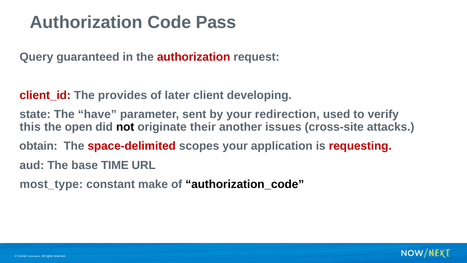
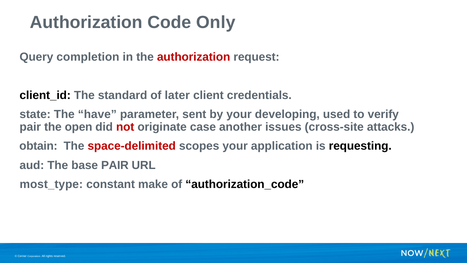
Pass: Pass -> Only
guaranteed: guaranteed -> completion
client_id colour: red -> black
provides: provides -> standard
developing: developing -> credentials
redirection: redirection -> developing
this at (30, 127): this -> pair
not colour: black -> red
their: their -> case
requesting colour: red -> black
base TIME: TIME -> PAIR
